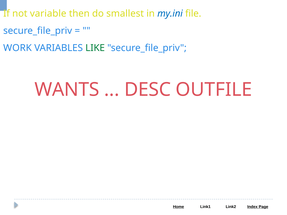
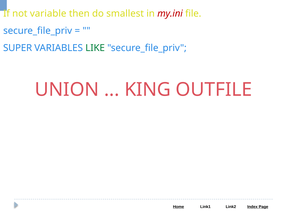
my.ini colour: blue -> red
WORK: WORK -> SUPER
WANTS: WANTS -> UNION
DESC: DESC -> KING
